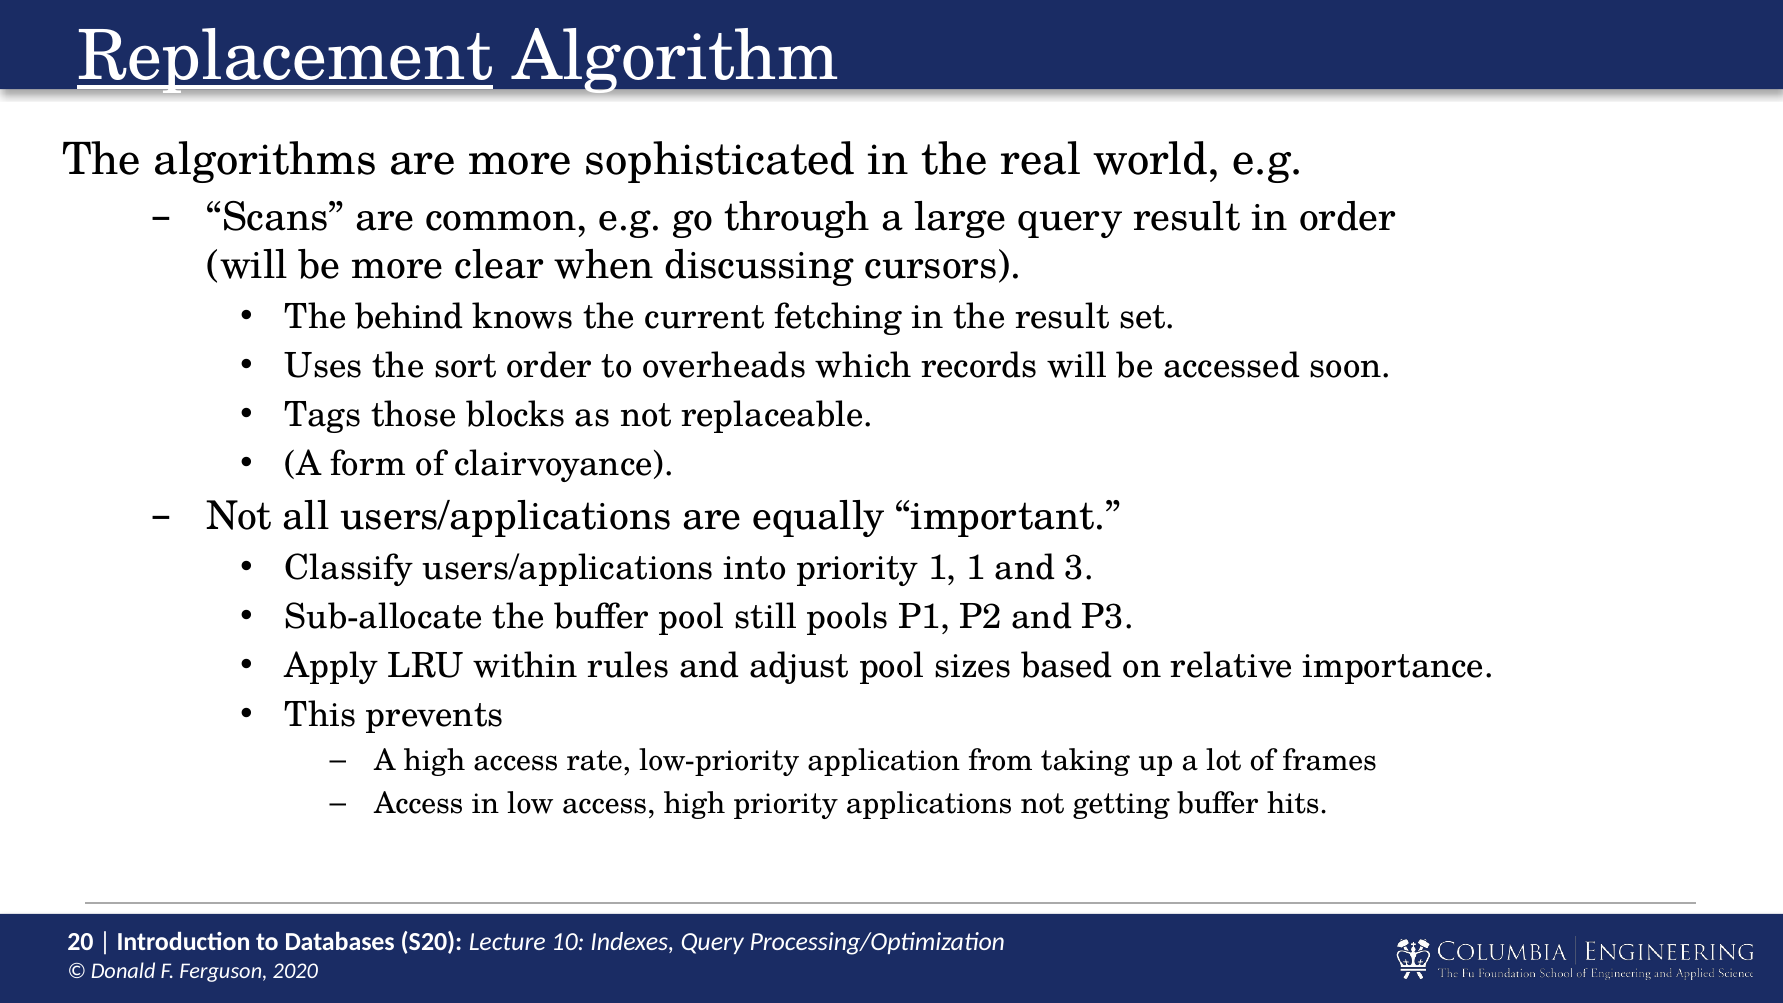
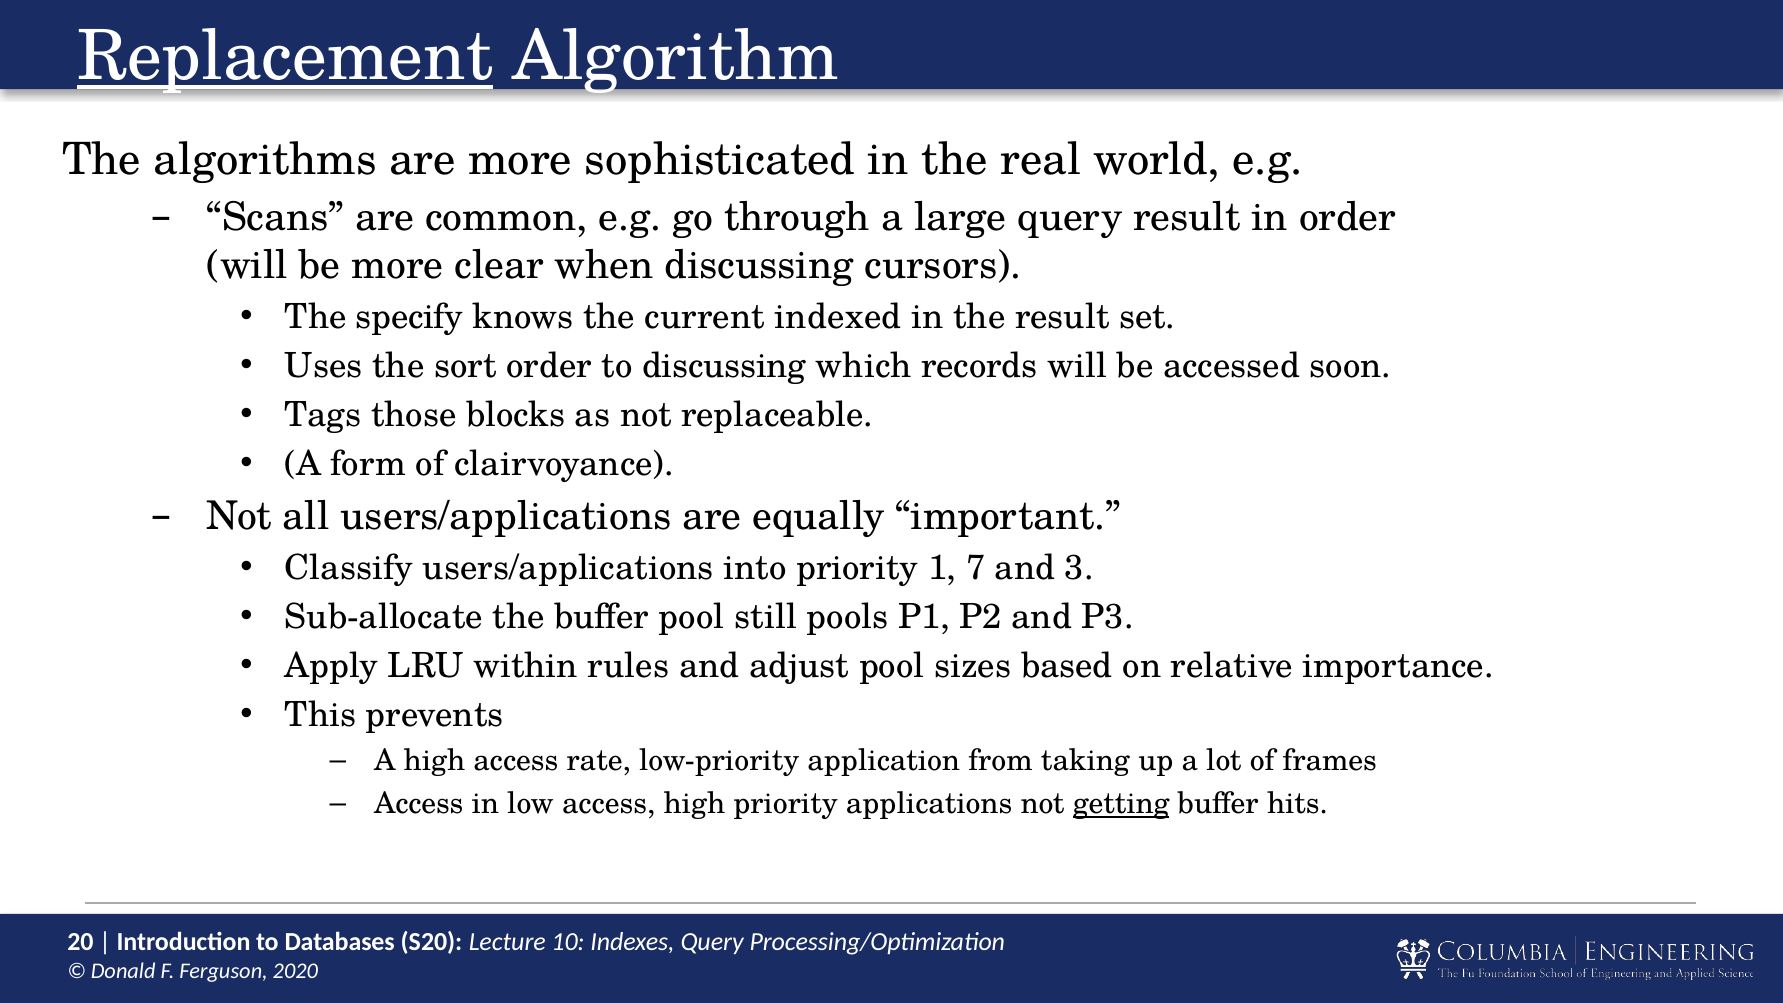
behind: behind -> specify
fetching: fetching -> indexed
to overheads: overheads -> discussing
1 1: 1 -> 7
getting underline: none -> present
